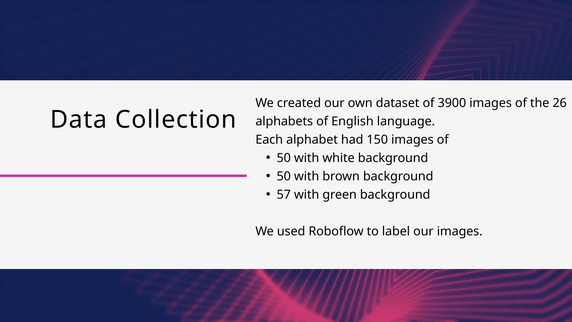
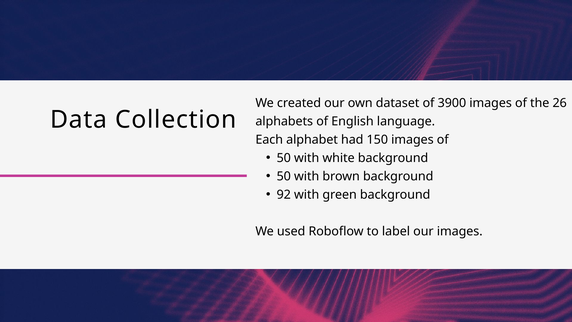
57: 57 -> 92
